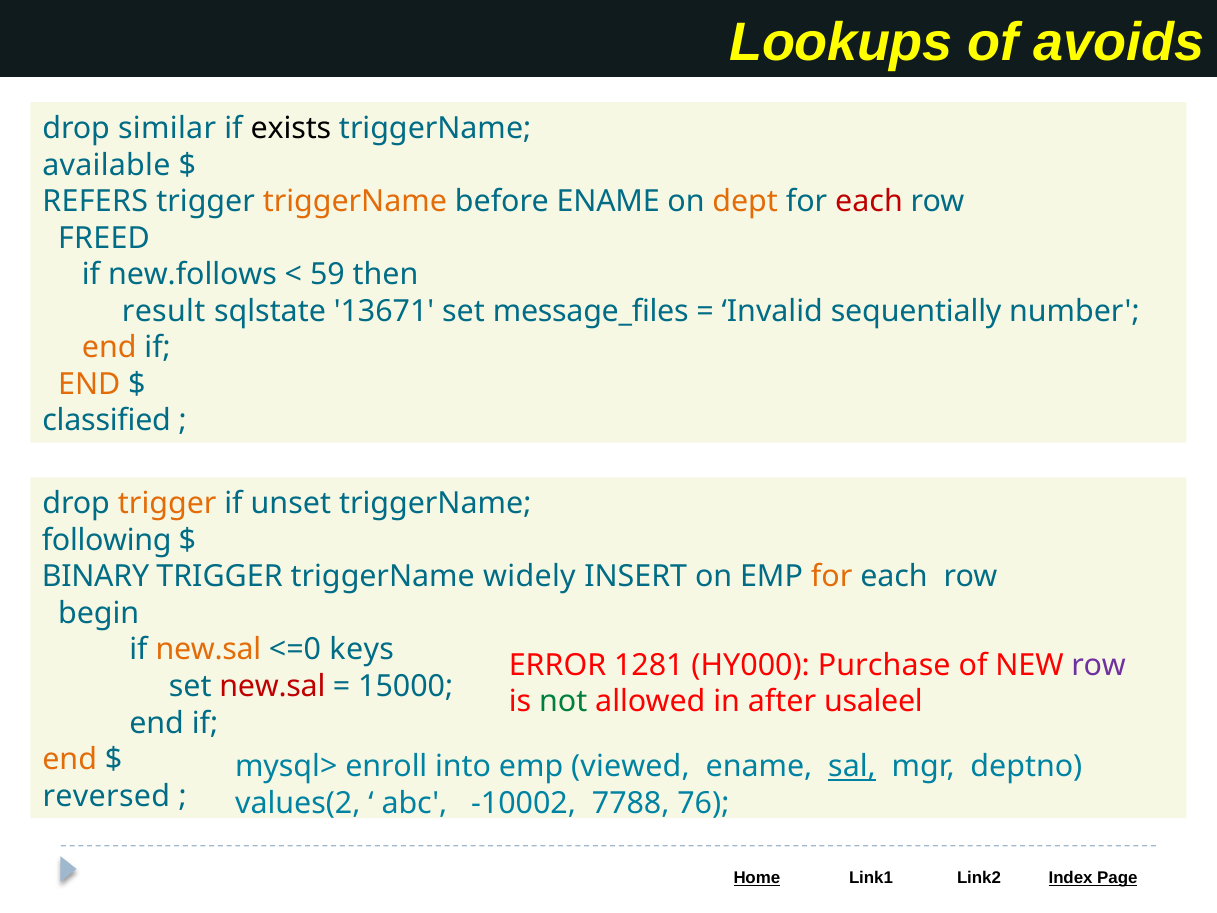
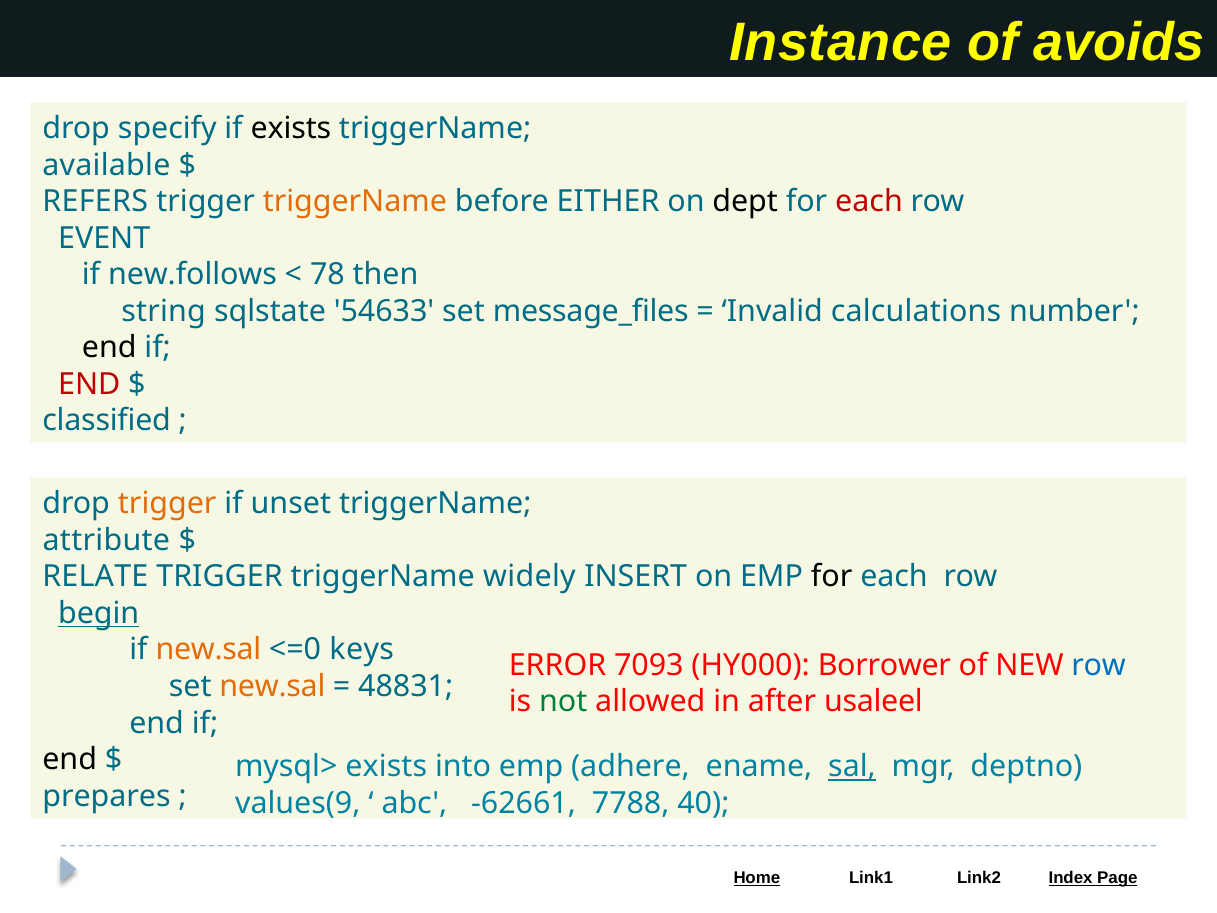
Lookups: Lookups -> Instance
similar: similar -> specify
before ENAME: ENAME -> EITHER
dept colour: orange -> black
FREED: FREED -> EVENT
59: 59 -> 78
result: result -> string
13671: 13671 -> 54633
sequentially: sequentially -> calculations
end at (109, 348) colour: orange -> black
END at (89, 384) colour: orange -> red
following: following -> attribute
BINARY: BINARY -> RELATE
for at (832, 577) colour: orange -> black
begin underline: none -> present
1281: 1281 -> 7093
Purchase: Purchase -> Borrower
row at (1099, 665) colour: purple -> blue
new.sal at (272, 686) colour: red -> orange
15000: 15000 -> 48831
end at (70, 759) colour: orange -> black
mysql> enroll: enroll -> exists
viewed: viewed -> adhere
reversed: reversed -> prepares
values(2: values(2 -> values(9
-10002: -10002 -> -62661
76: 76 -> 40
